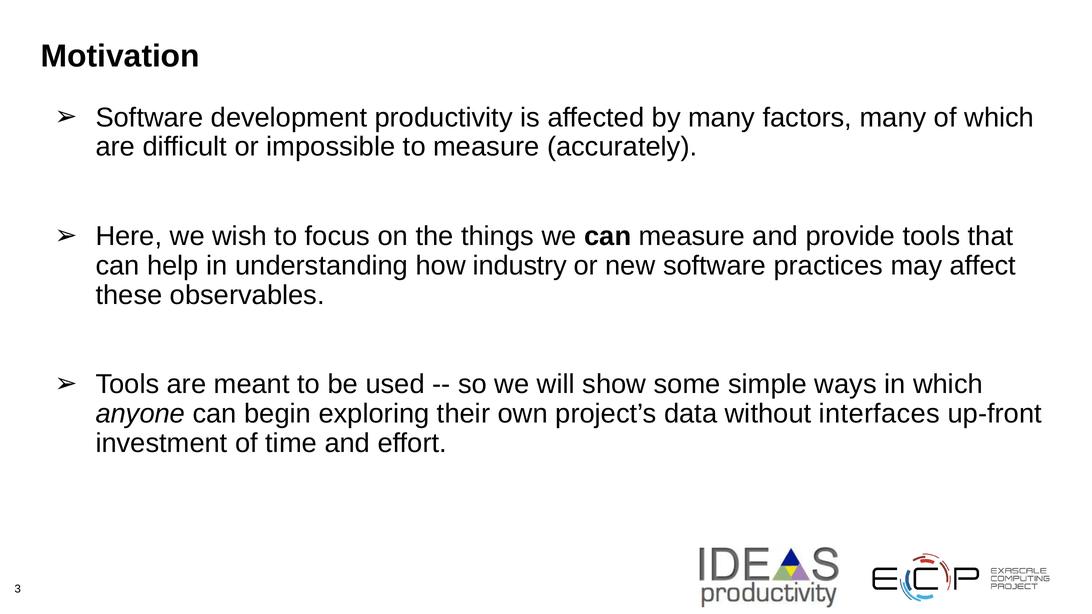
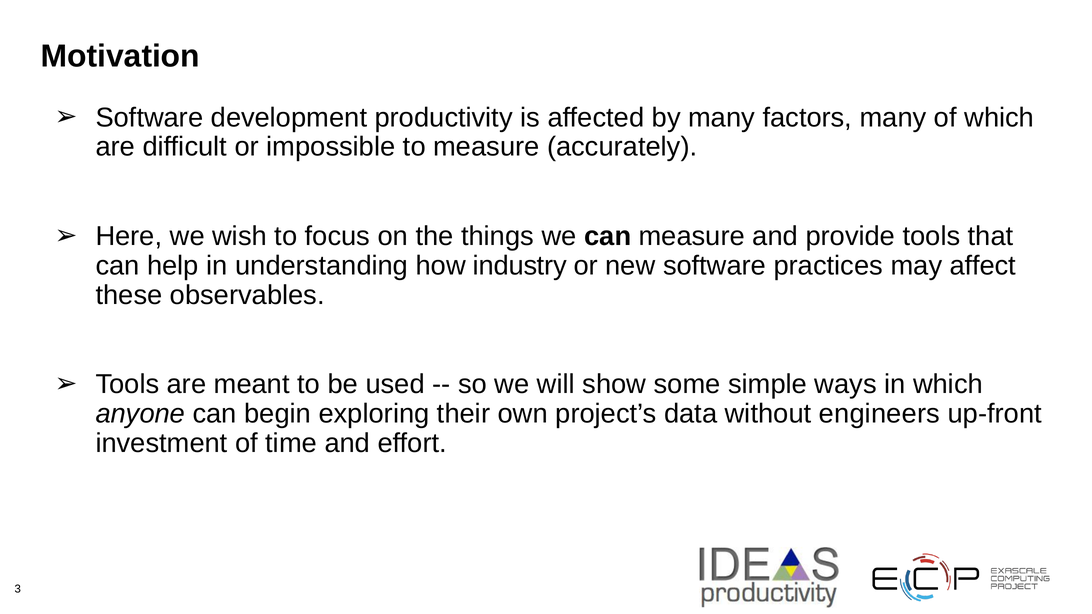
interfaces: interfaces -> engineers
